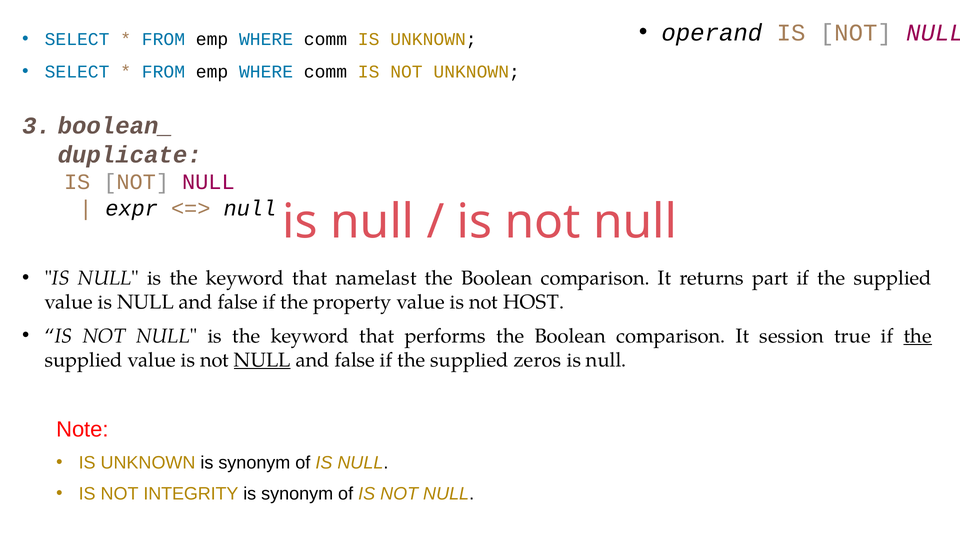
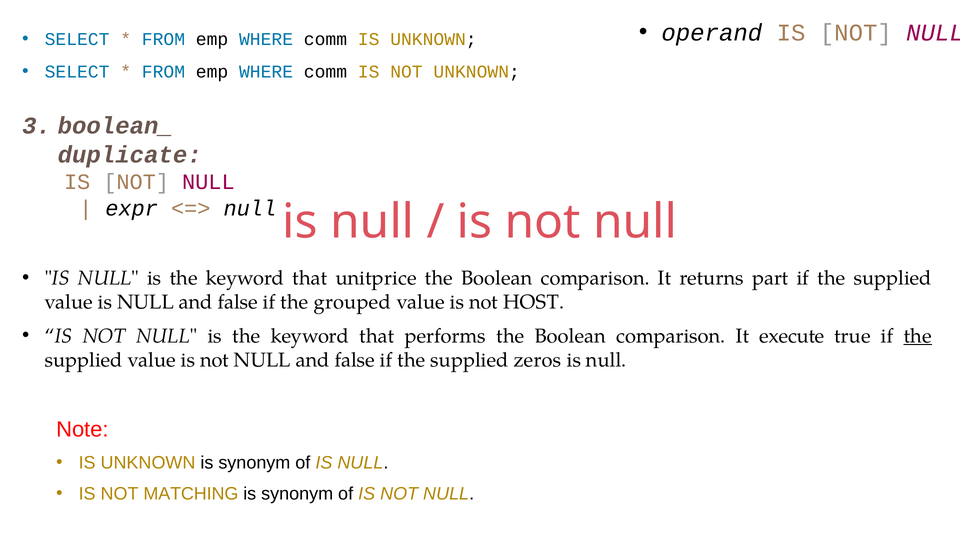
namelast: namelast -> unitprice
property: property -> grouped
session: session -> execute
NULL at (262, 360) underline: present -> none
INTEGRITY: INTEGRITY -> MATCHING
